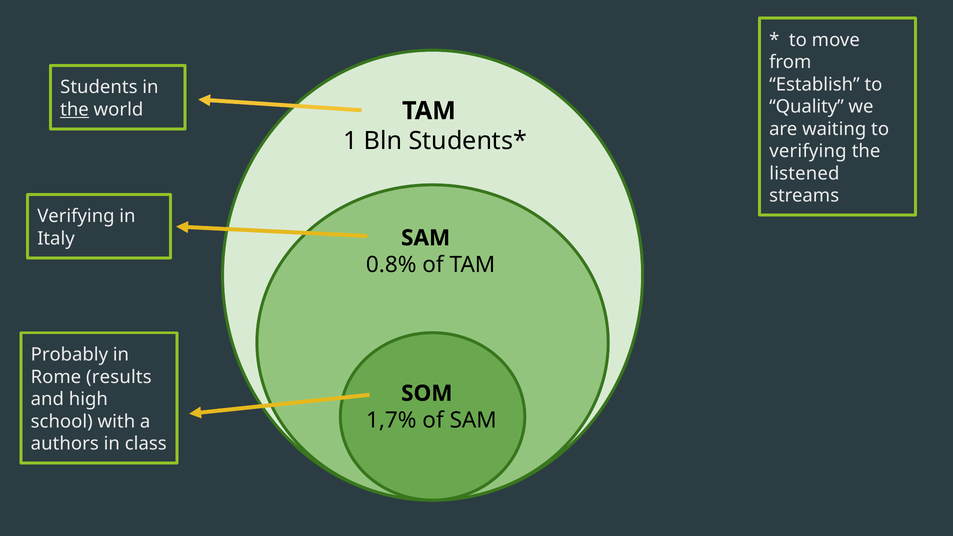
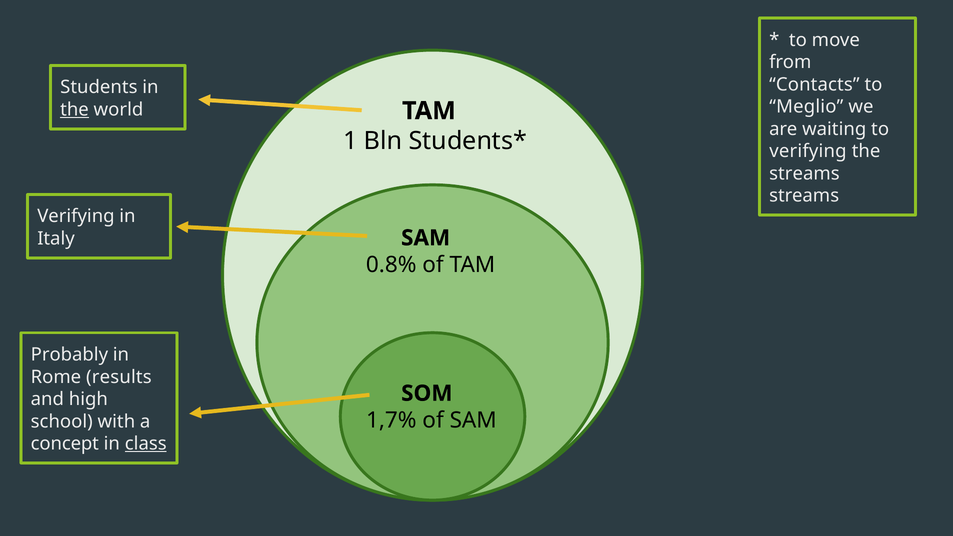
Establish: Establish -> Contacts
Quality: Quality -> Meglio
listened at (804, 174): listened -> streams
authors: authors -> concept
class underline: none -> present
